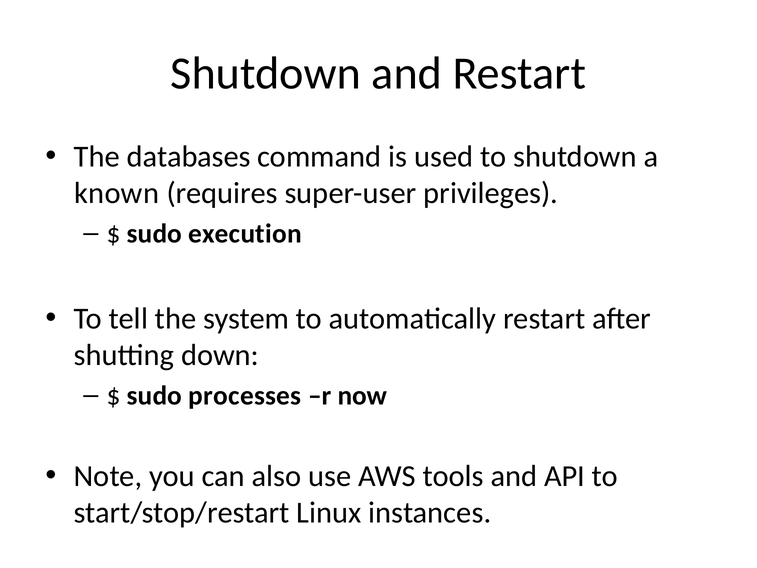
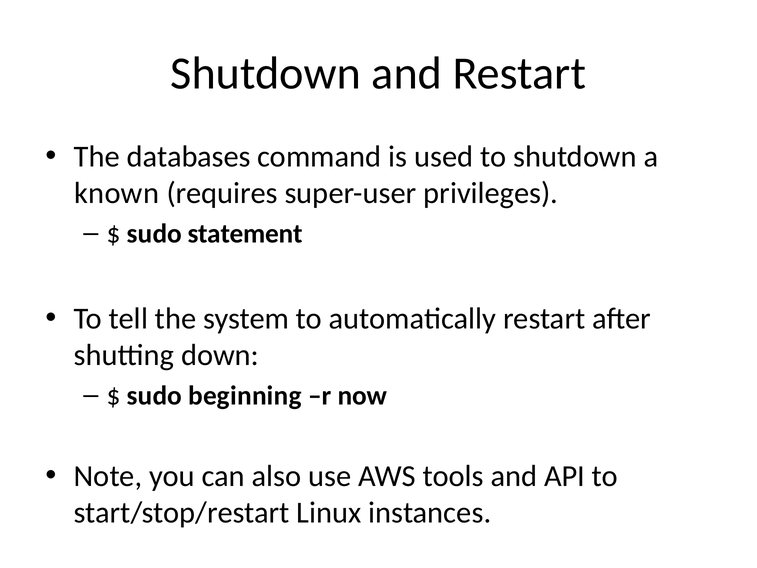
execution: execution -> statement
processes: processes -> beginning
